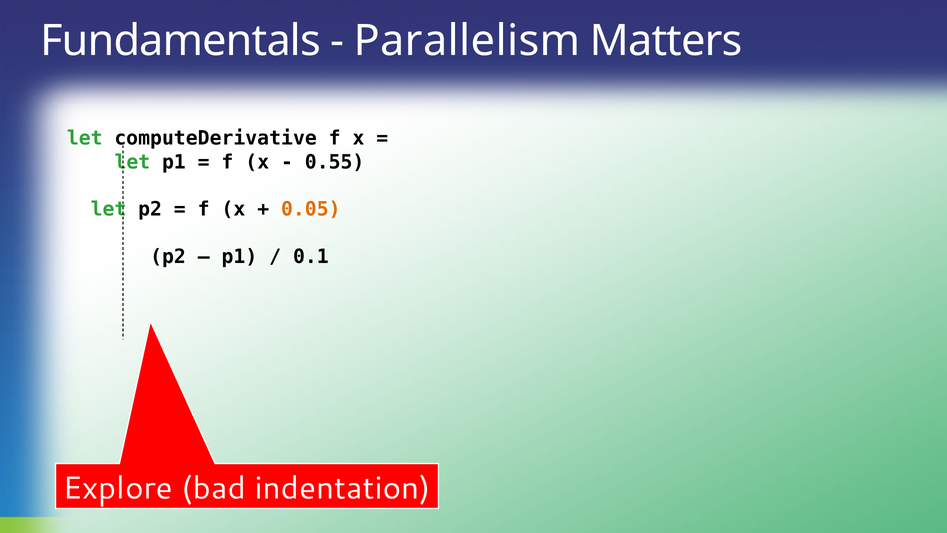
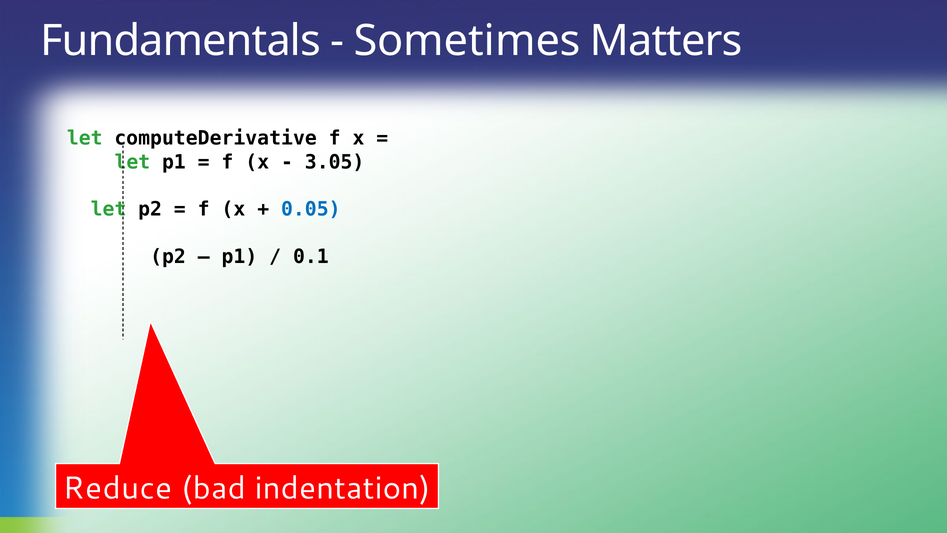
Parallelism: Parallelism -> Sometimes
0.55: 0.55 -> 3.05
0.05 colour: orange -> blue
Explore: Explore -> Reduce
